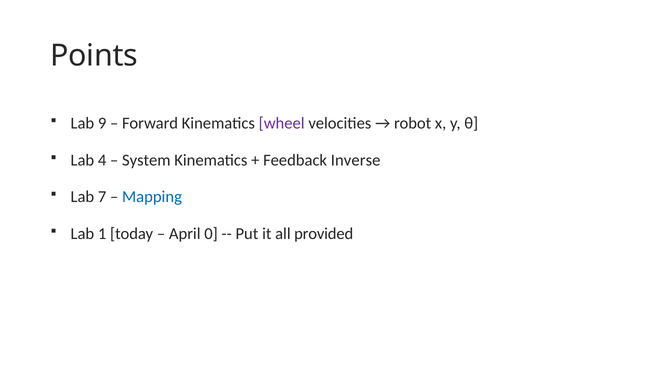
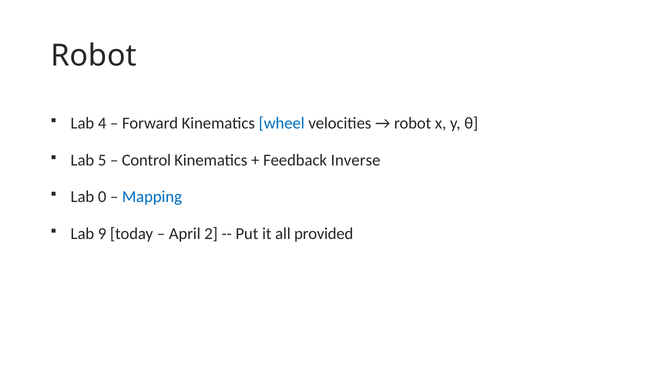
Points at (94, 56): Points -> Robot
9: 9 -> 4
wheel colour: purple -> blue
4: 4 -> 5
System: System -> Control
7: 7 -> 0
1: 1 -> 9
0: 0 -> 2
